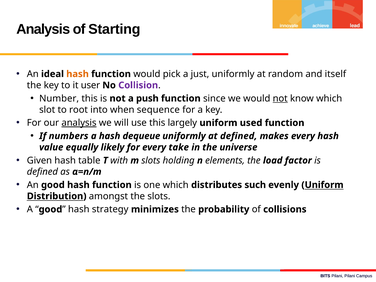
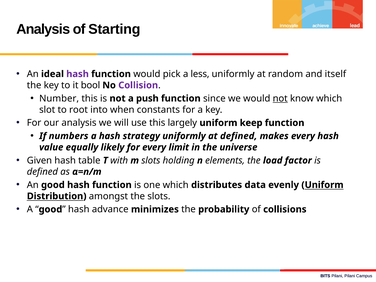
hash at (78, 74) colour: orange -> purple
just: just -> less
user: user -> bool
sequence: sequence -> constants
analysis at (79, 123) underline: present -> none
used: used -> keep
dequeue: dequeue -> strategy
take: take -> limit
such: such -> data
strategy: strategy -> advance
